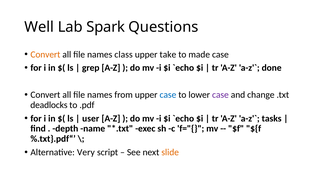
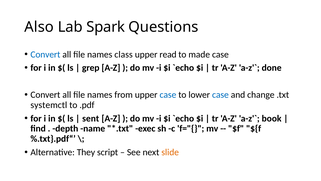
Well: Well -> Also
Convert at (45, 54) colour: orange -> blue
take: take -> read
case at (220, 95) colour: purple -> blue
deadlocks: deadlocks -> systemctl
user: user -> sent
tasks: tasks -> book
Very: Very -> They
